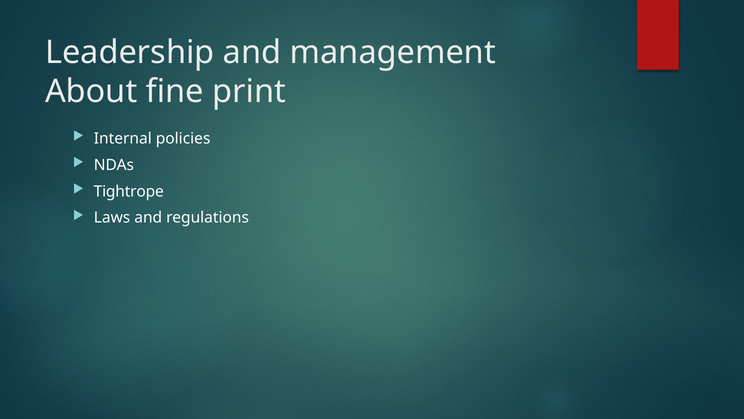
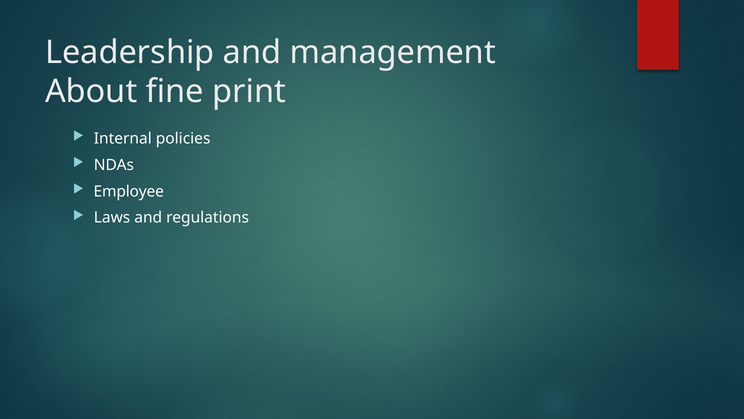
Tightrope: Tightrope -> Employee
